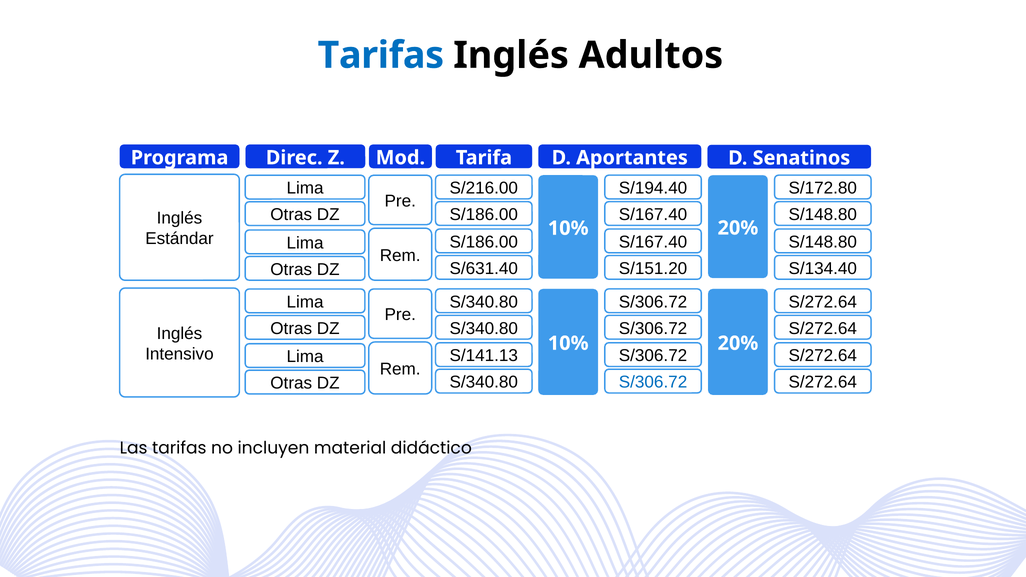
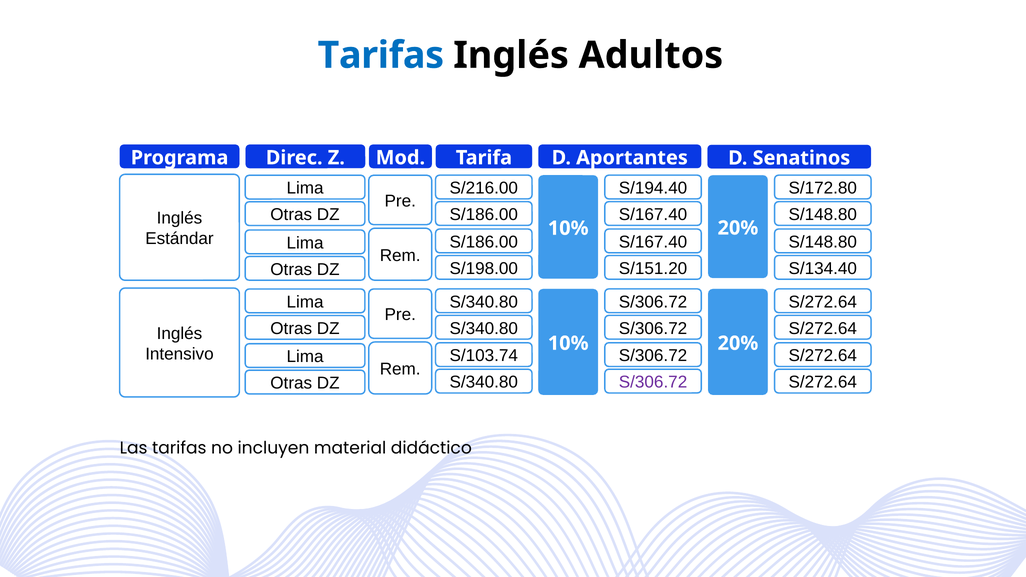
S/631.40: S/631.40 -> S/198.00
S/141.13: S/141.13 -> S/103.74
S/306.72 at (653, 382) colour: blue -> purple
